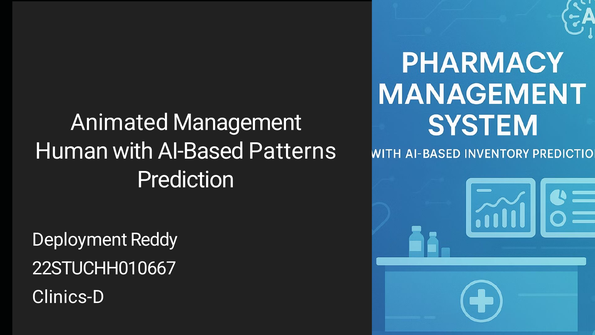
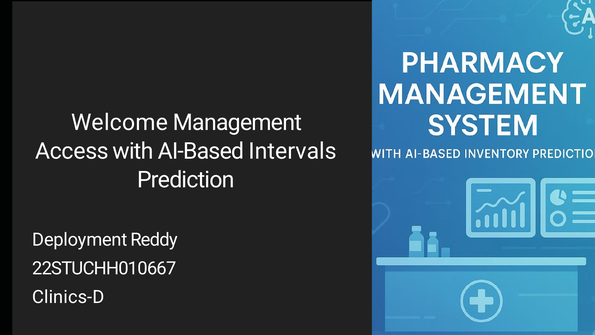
Animated: Animated -> Welcome
Human: Human -> Access
Patterns: Patterns -> Intervals
